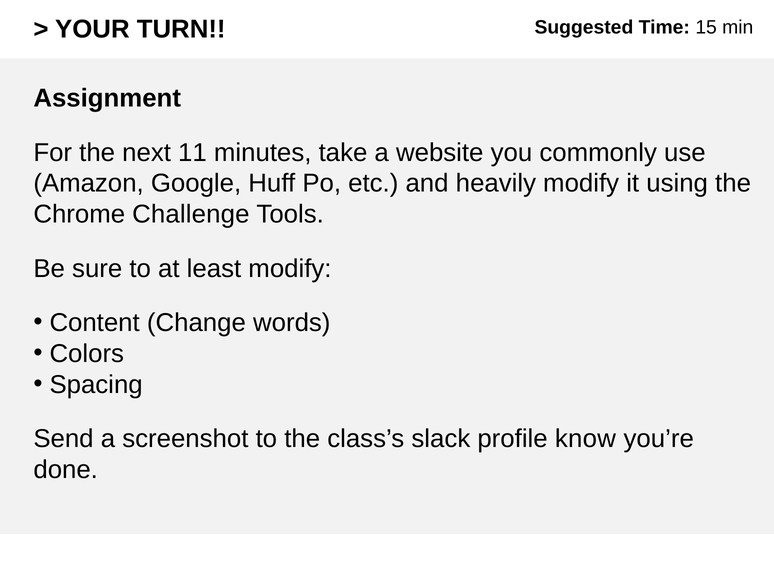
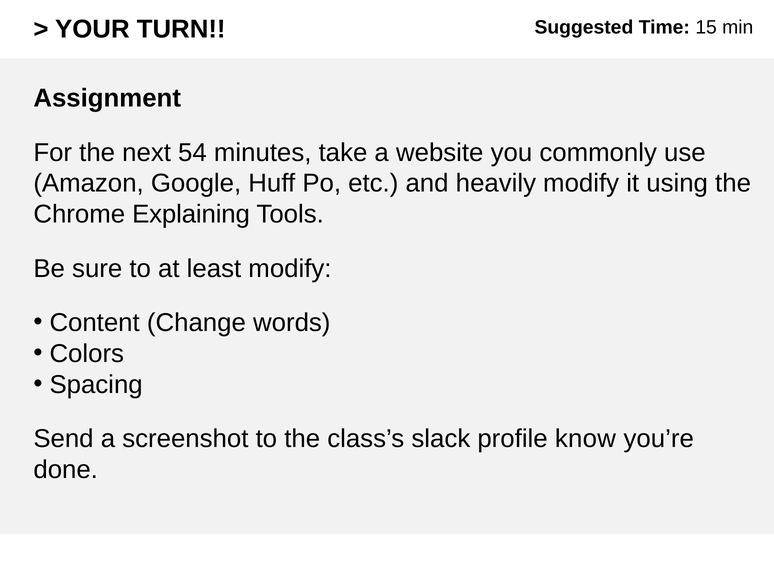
11: 11 -> 54
Challenge: Challenge -> Explaining
